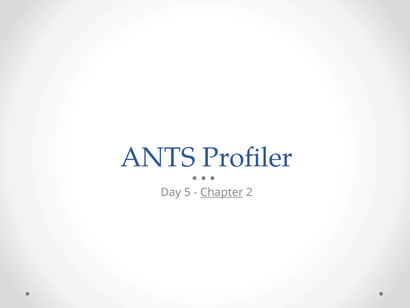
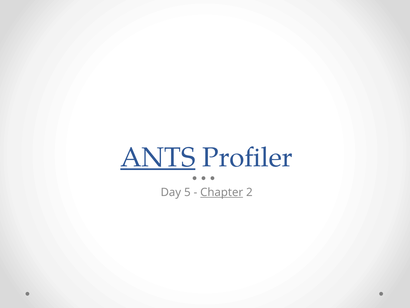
ANTS underline: none -> present
